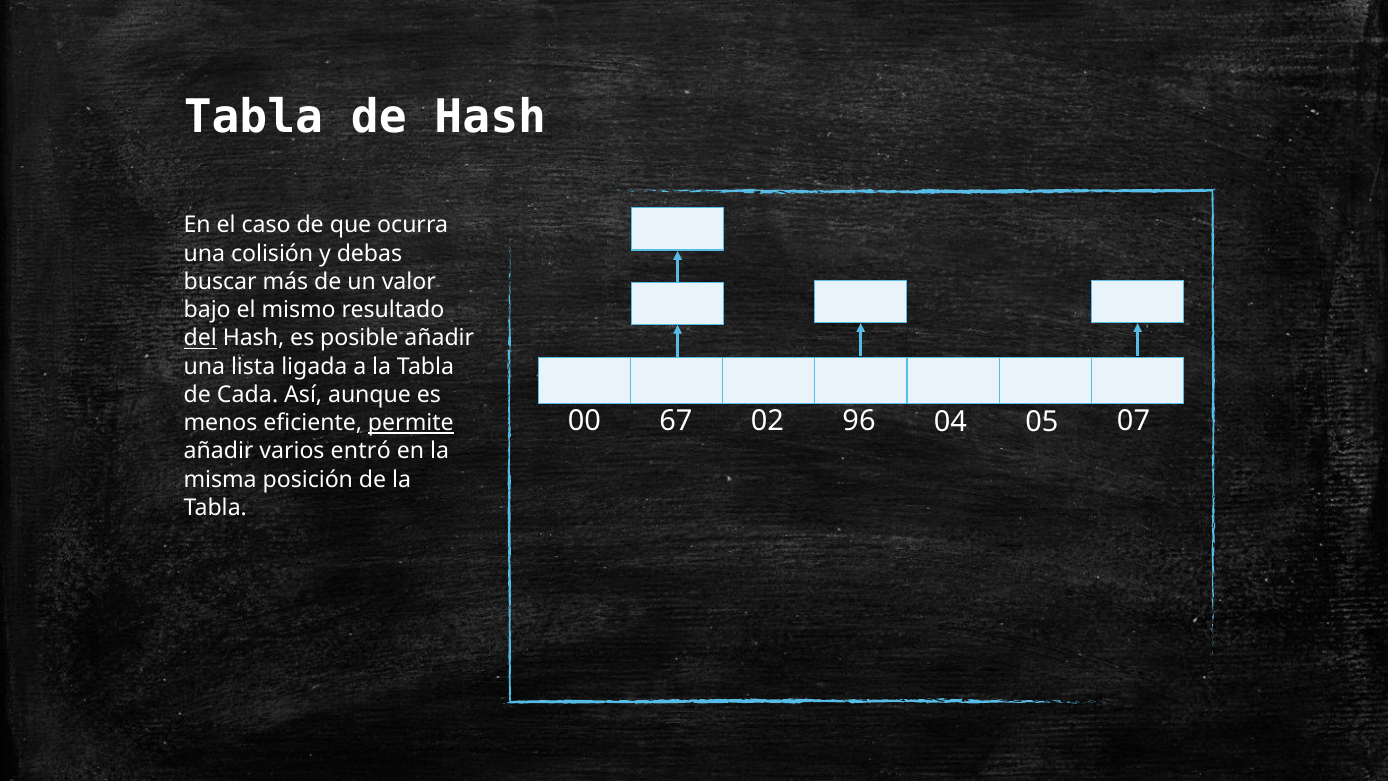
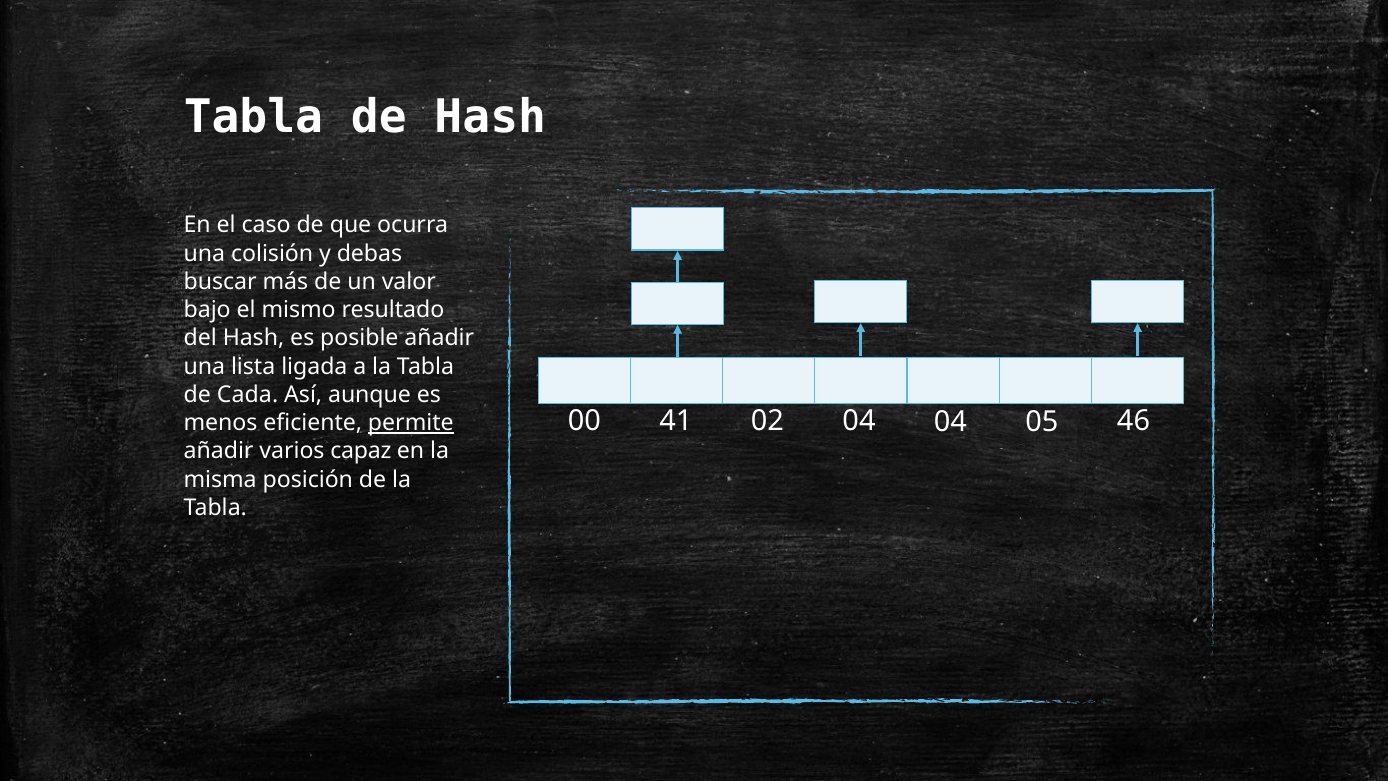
del underline: present -> none
67: 67 -> 41
02 96: 96 -> 04
07: 07 -> 46
entró: entró -> capaz
